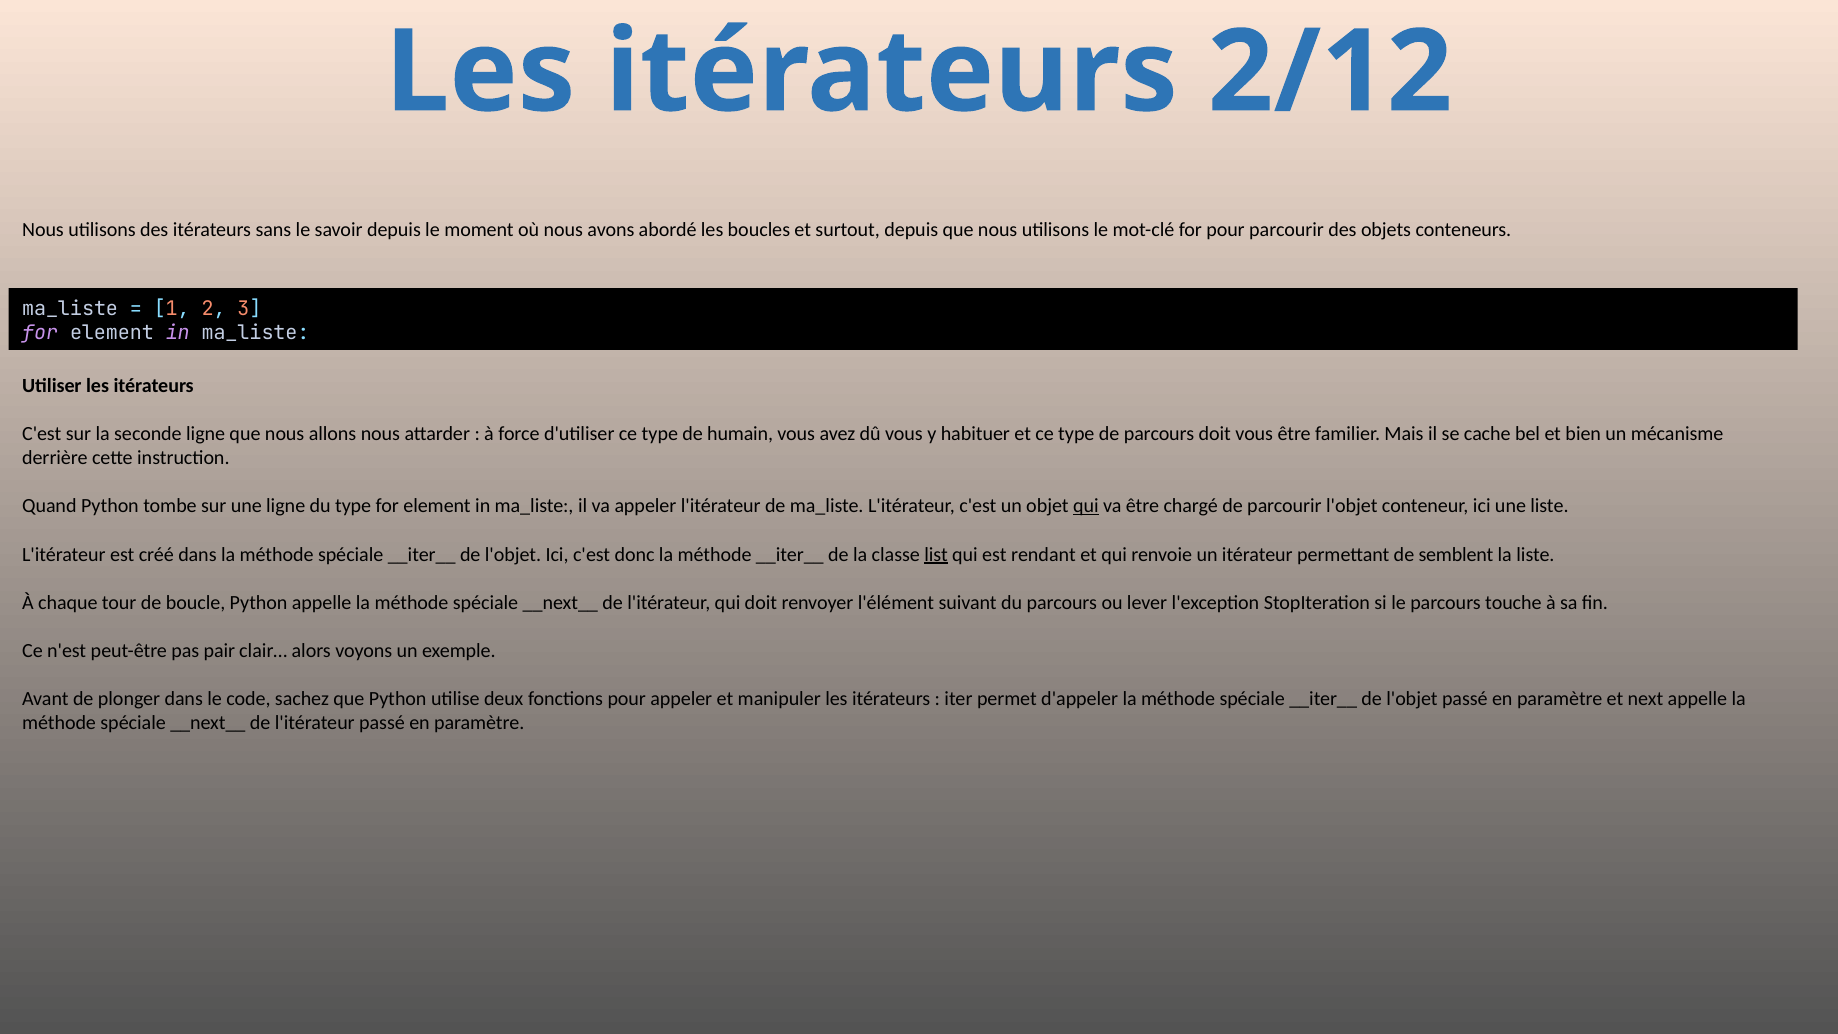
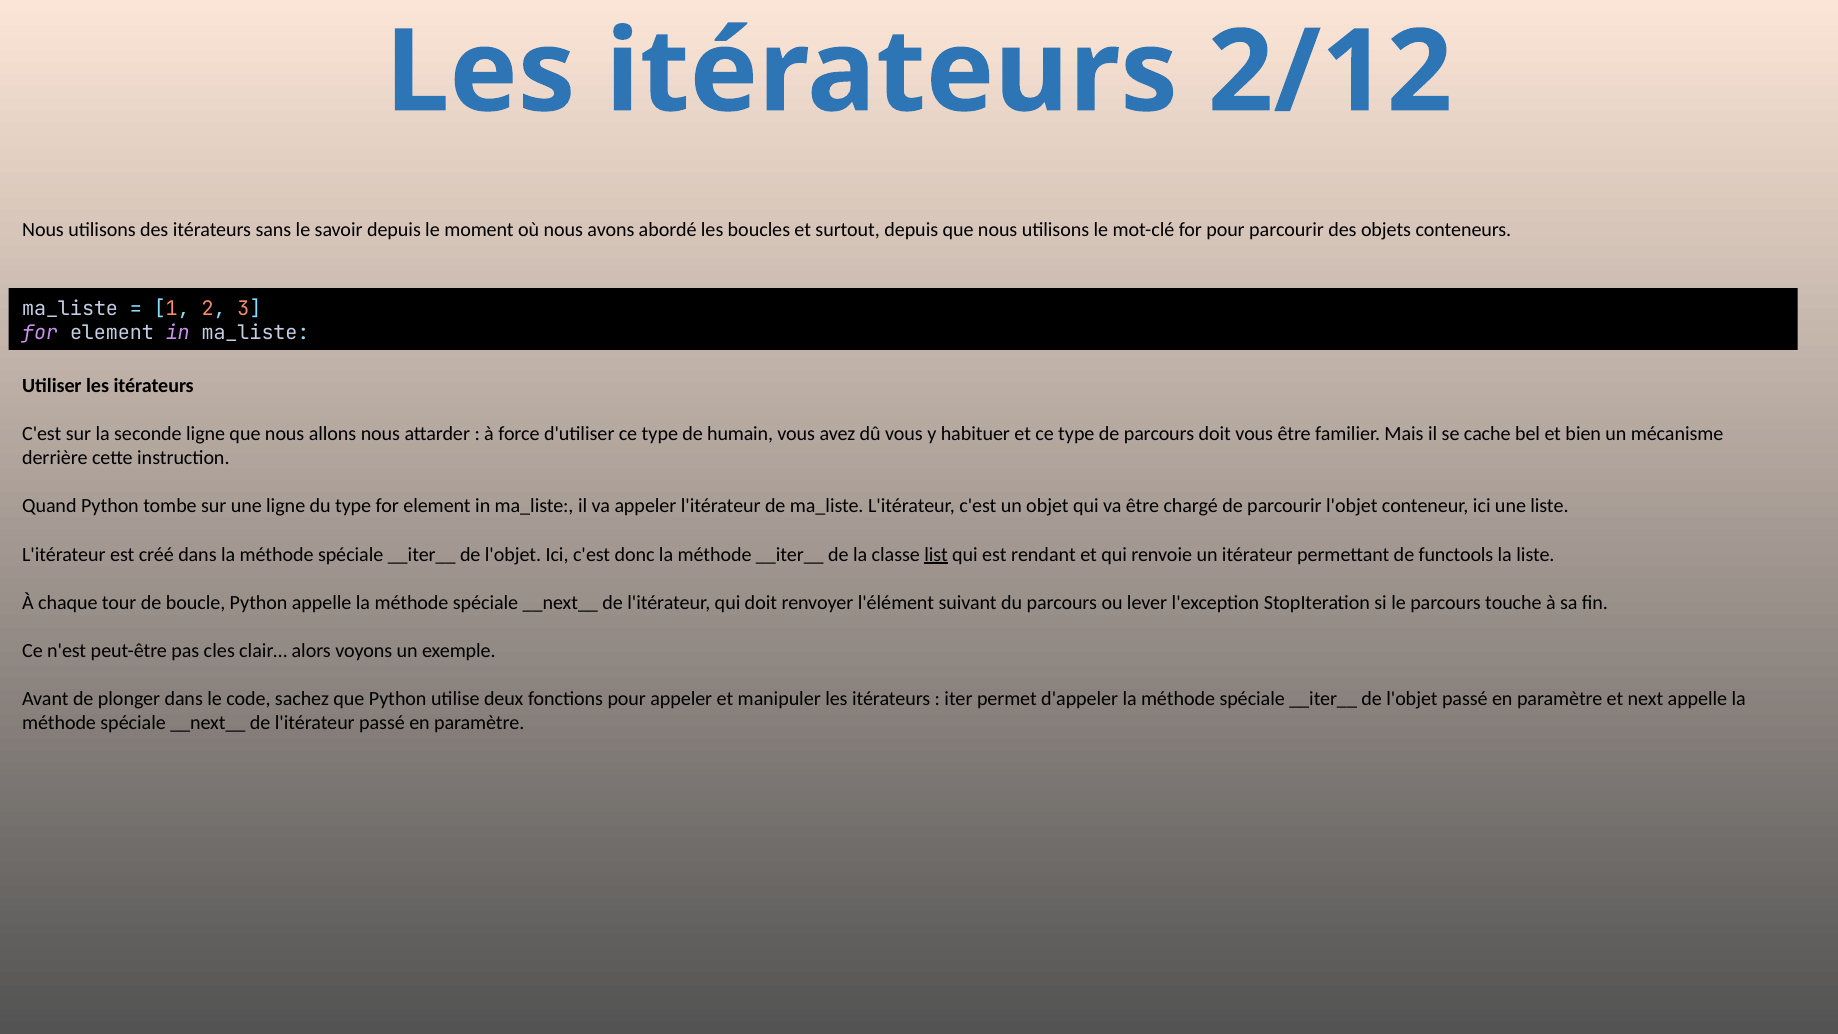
qui at (1086, 506) underline: present -> none
semblent: semblent -> functools
pair: pair -> cles
